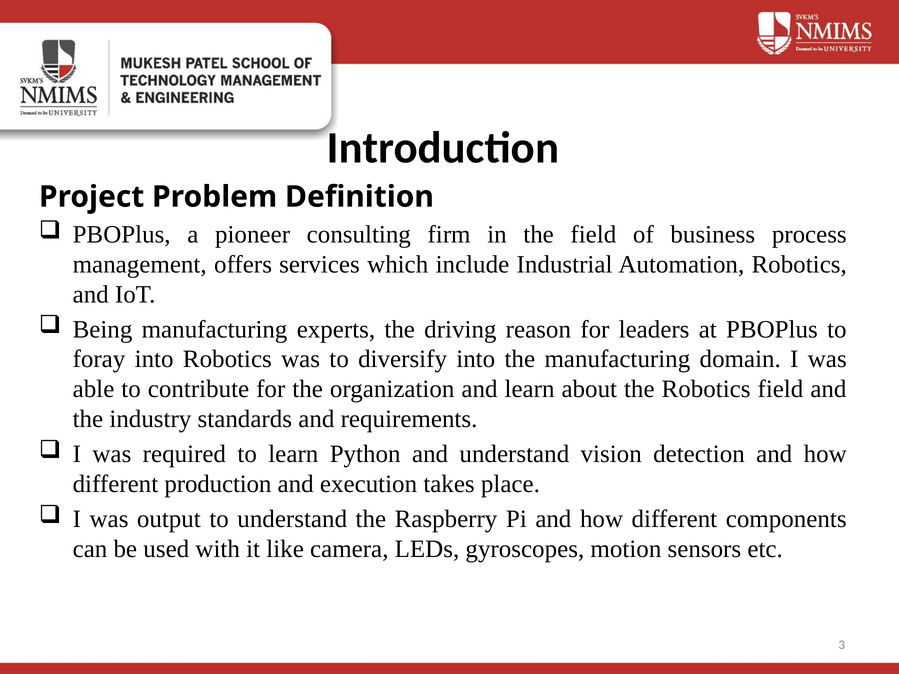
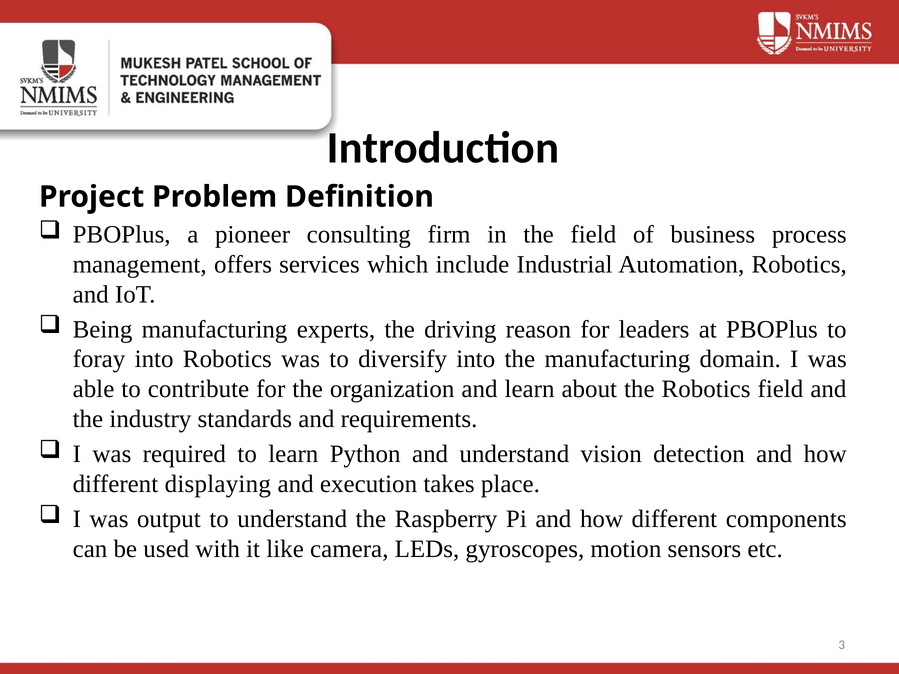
production: production -> displaying
